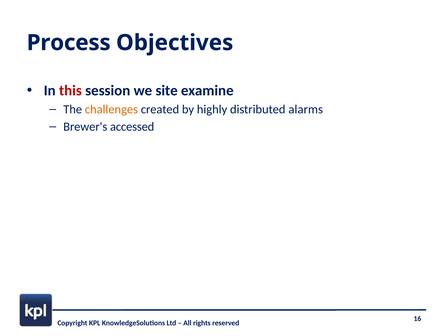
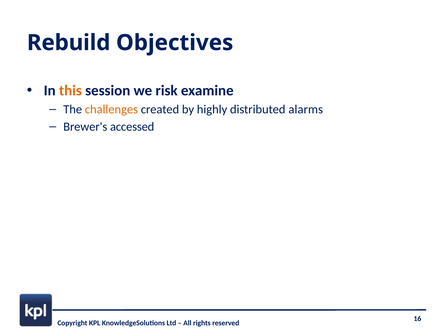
Process: Process -> Rebuild
this colour: red -> orange
site: site -> risk
